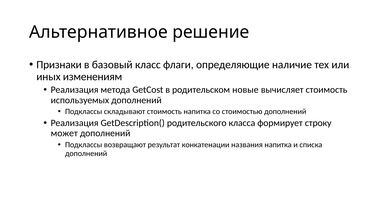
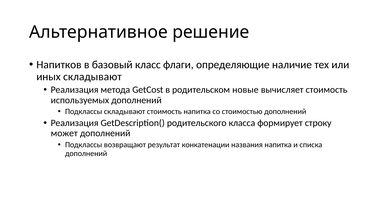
Признаки: Признаки -> Напитков
иных изменениям: изменениям -> складывают
